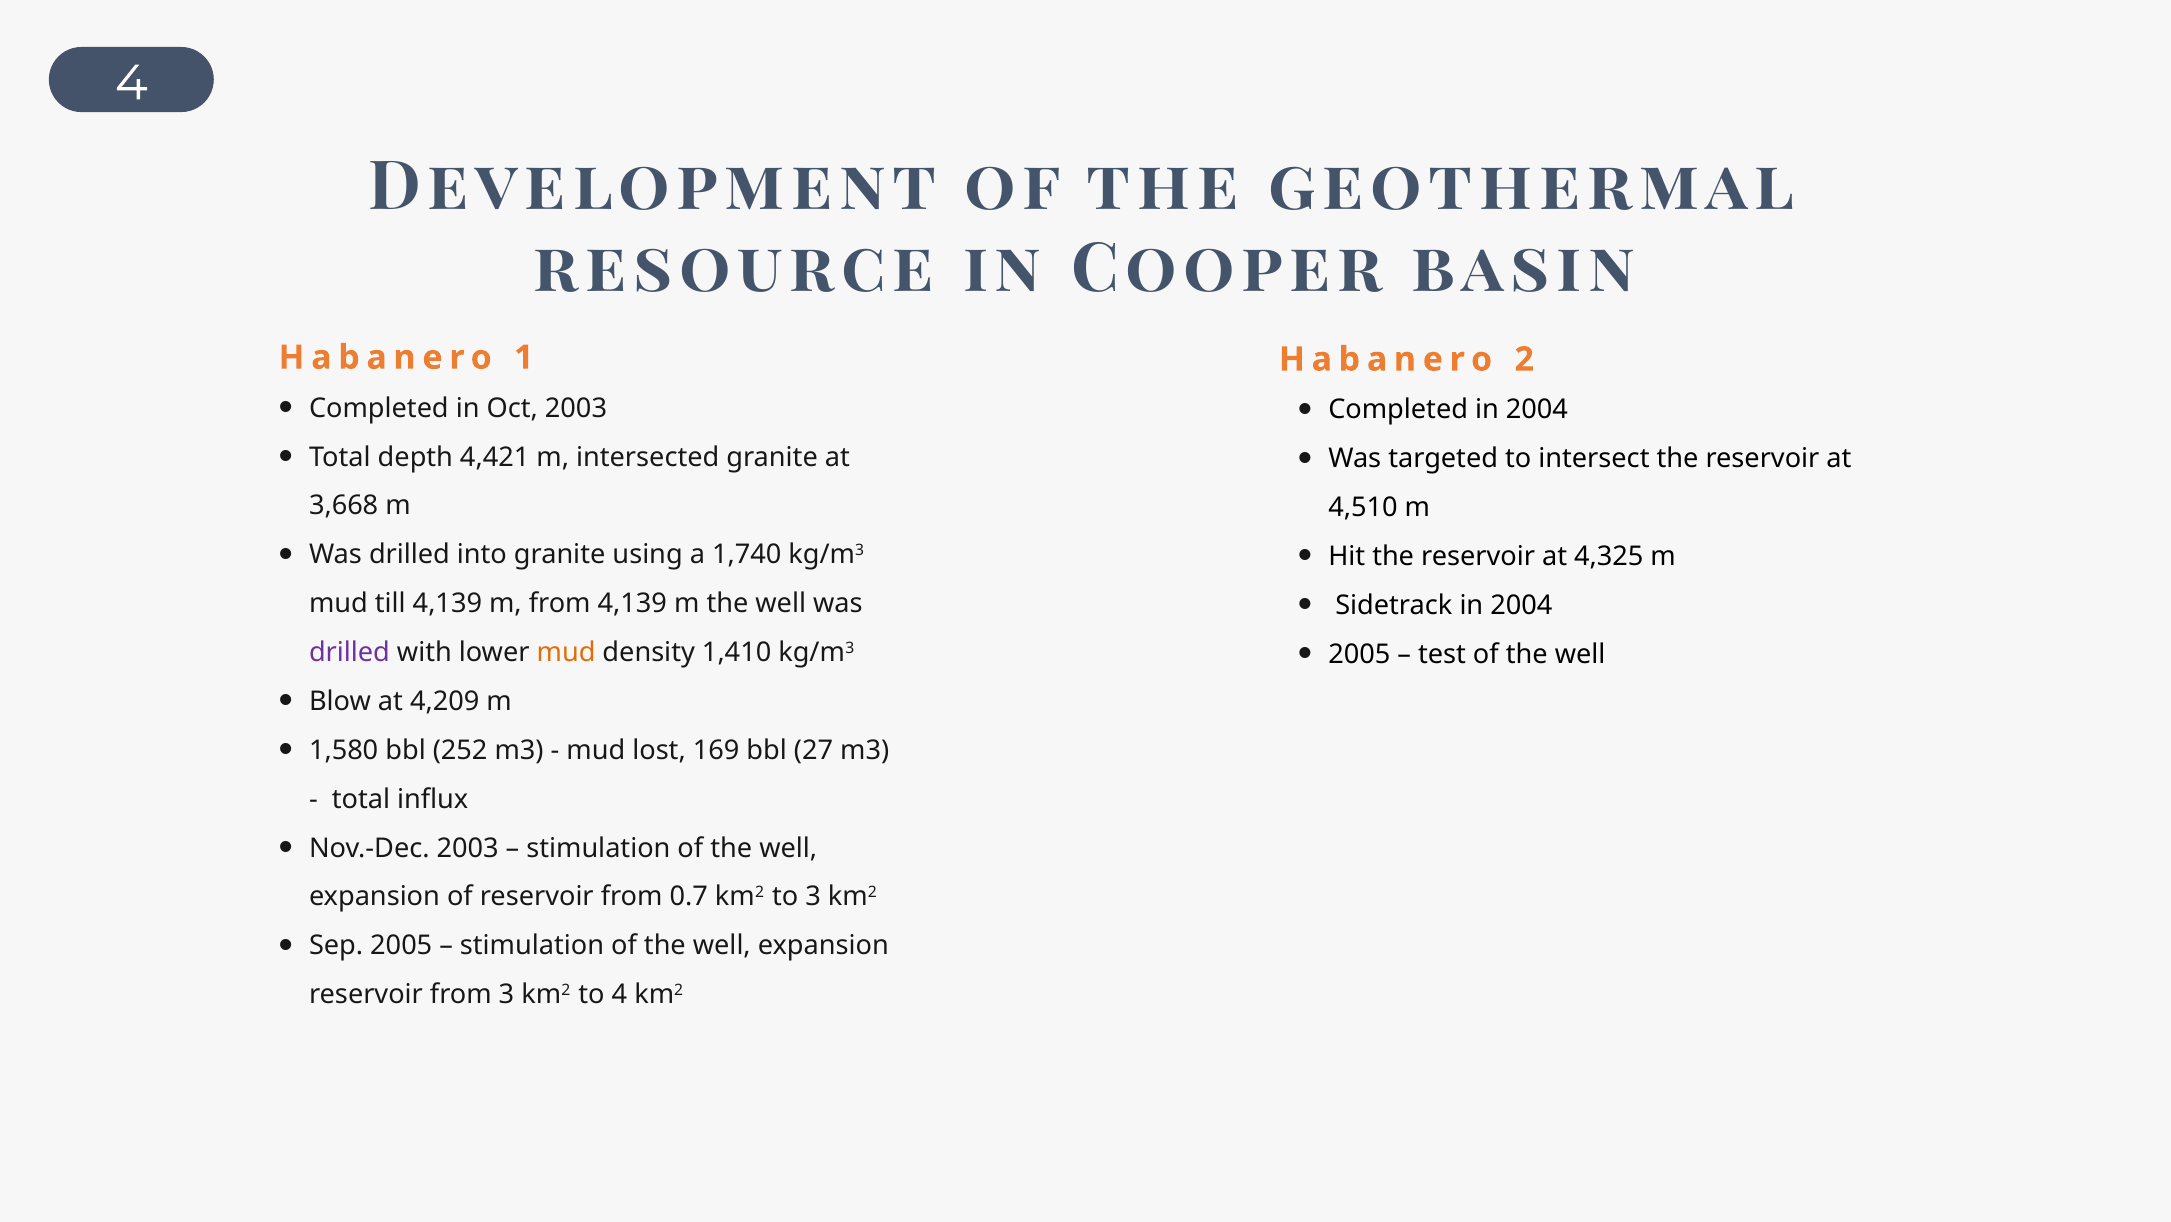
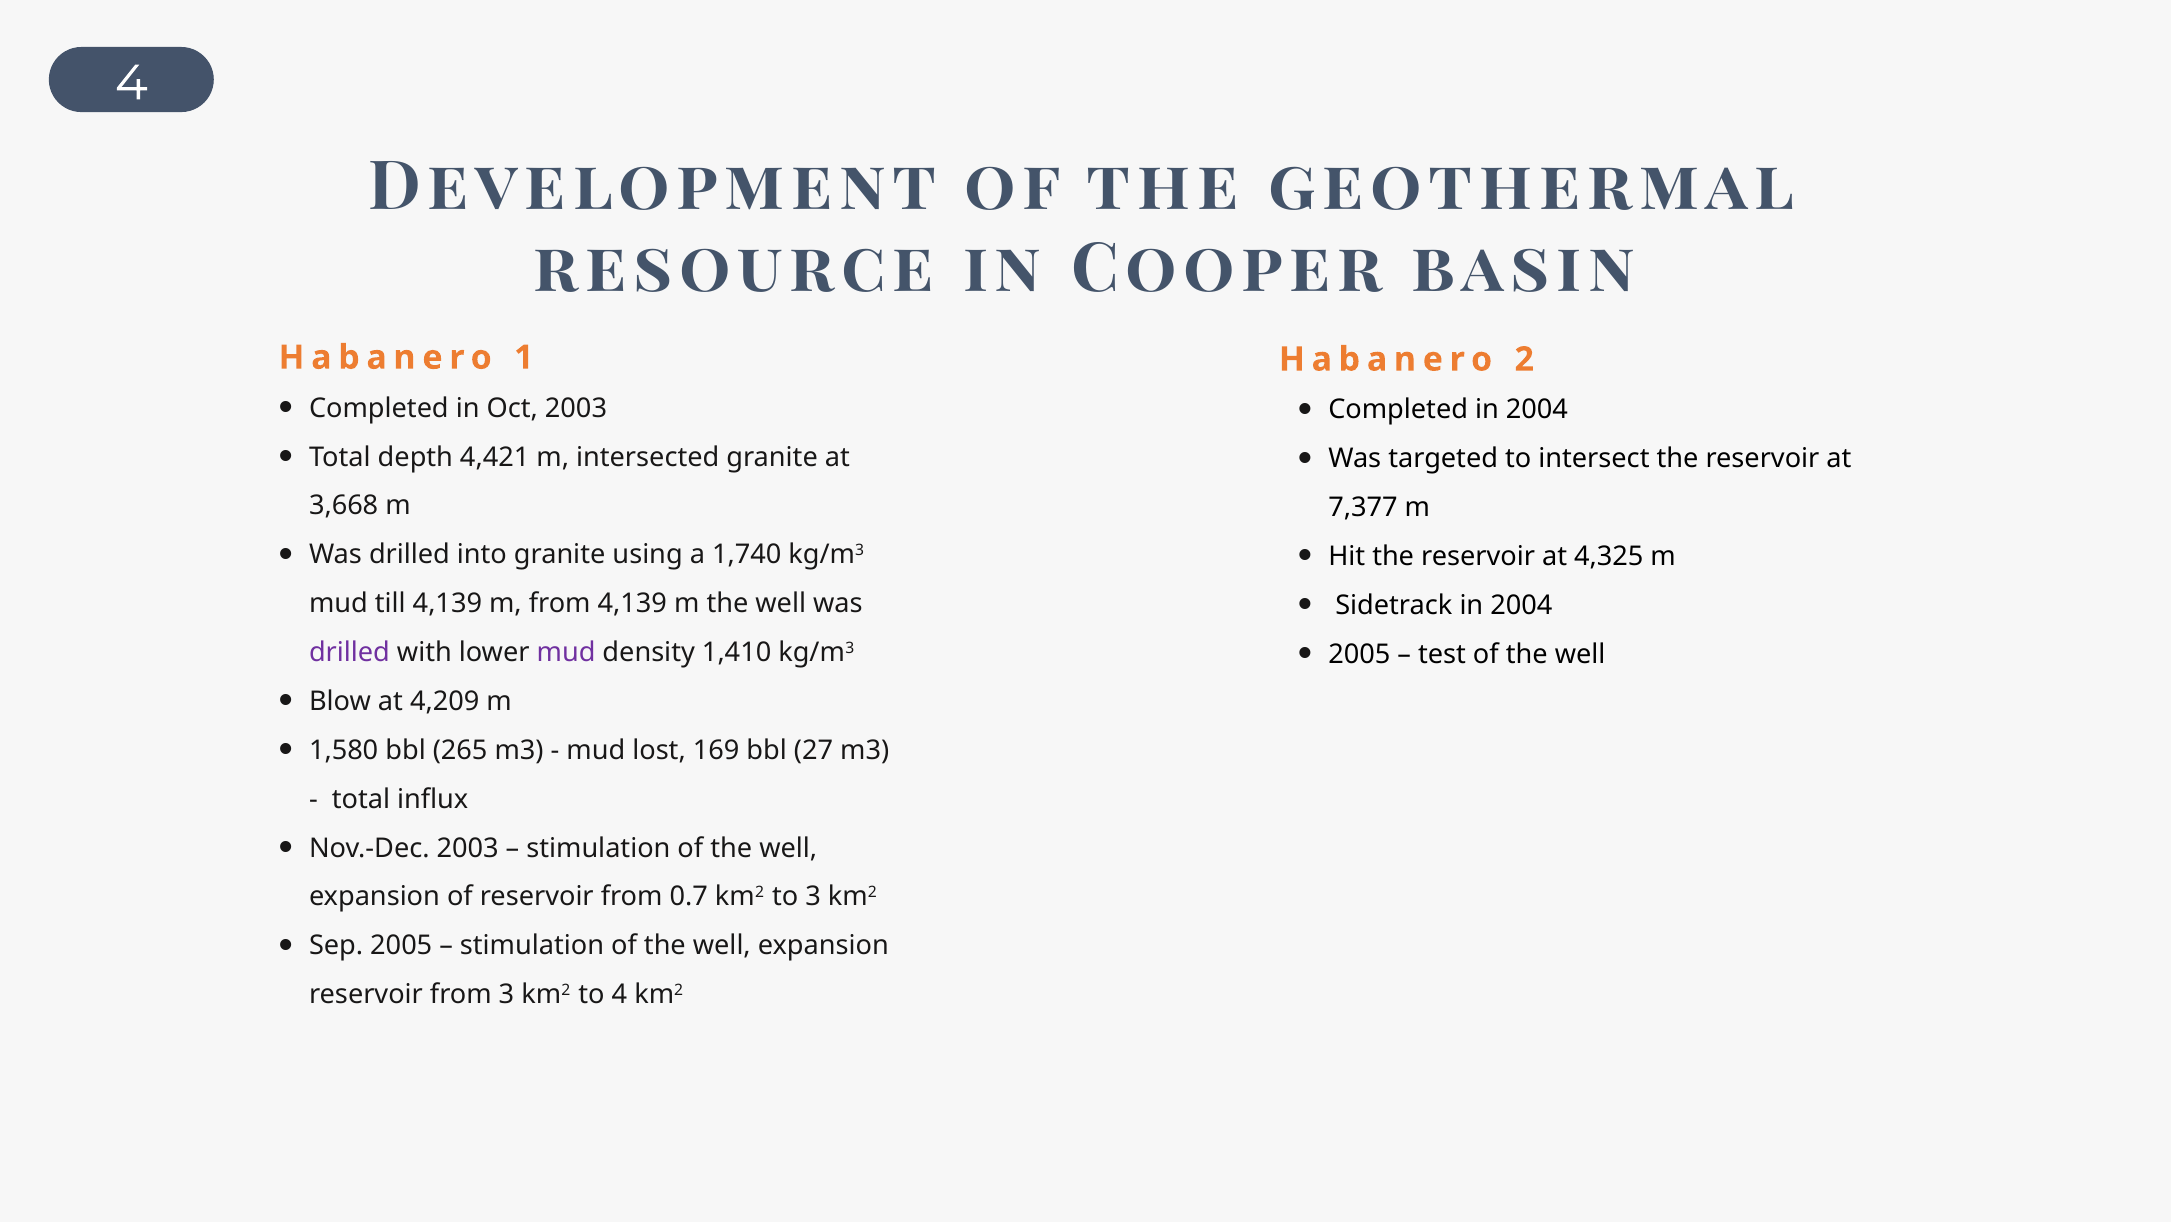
4,510: 4,510 -> 7,377
mud at (566, 652) colour: orange -> purple
252: 252 -> 265
